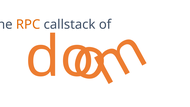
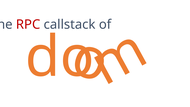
RPC colour: orange -> red
